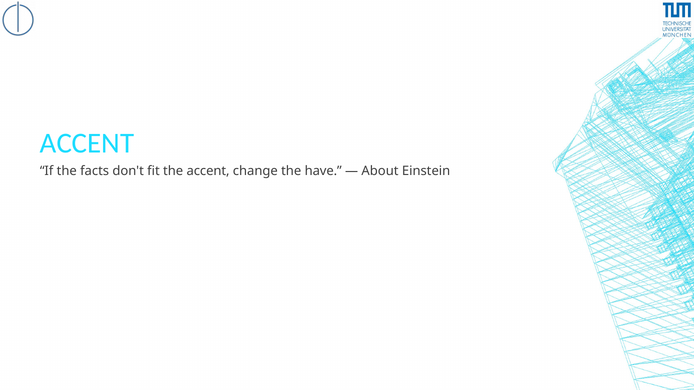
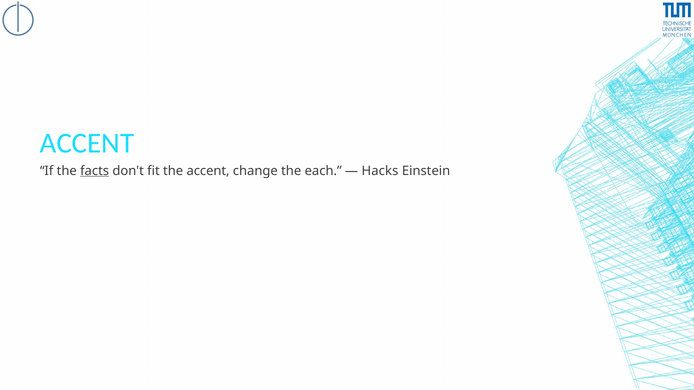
facts underline: none -> present
have: have -> each
About: About -> Hacks
